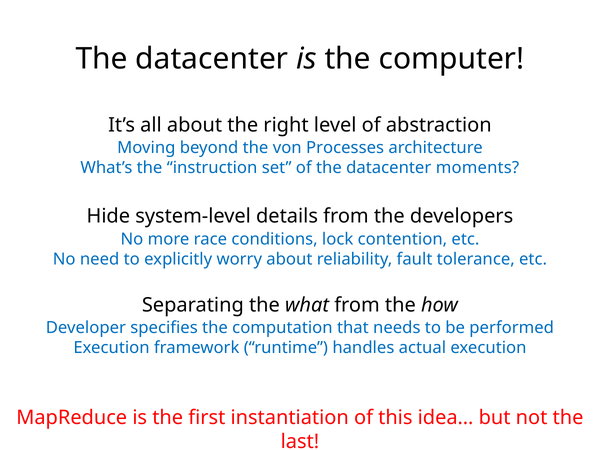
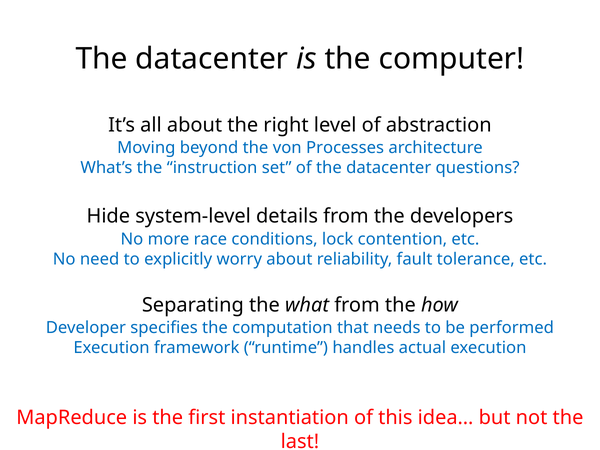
moments: moments -> questions
